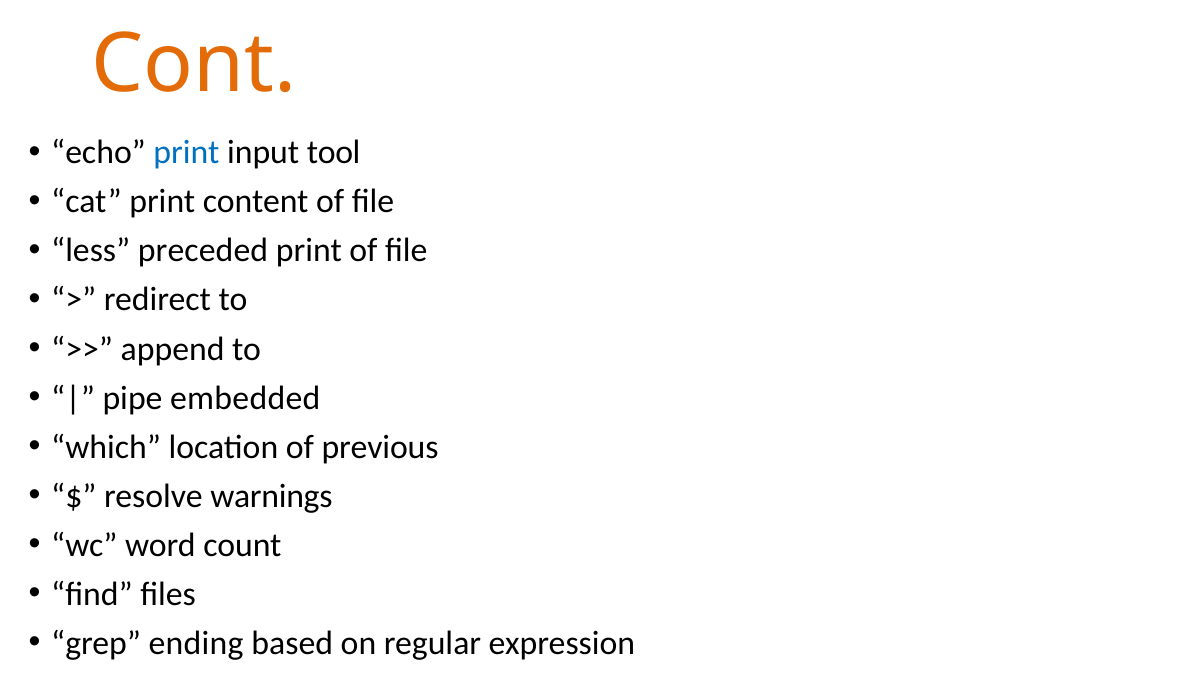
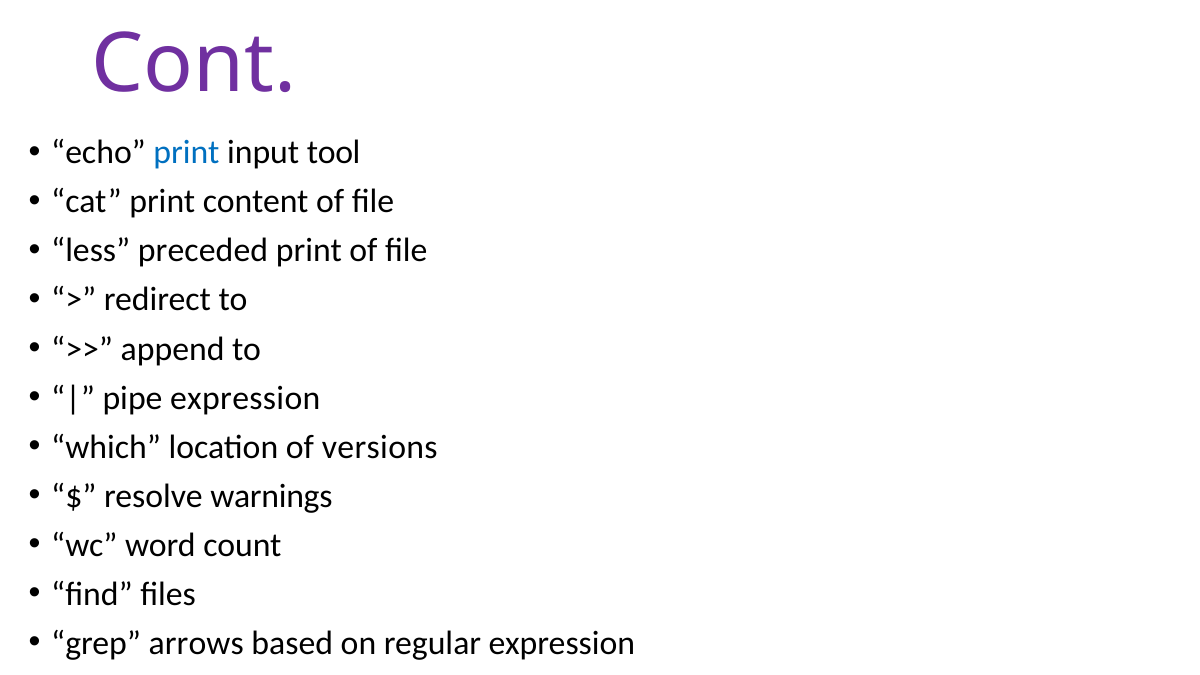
Cont colour: orange -> purple
pipe embedded: embedded -> expression
previous: previous -> versions
ending: ending -> arrows
